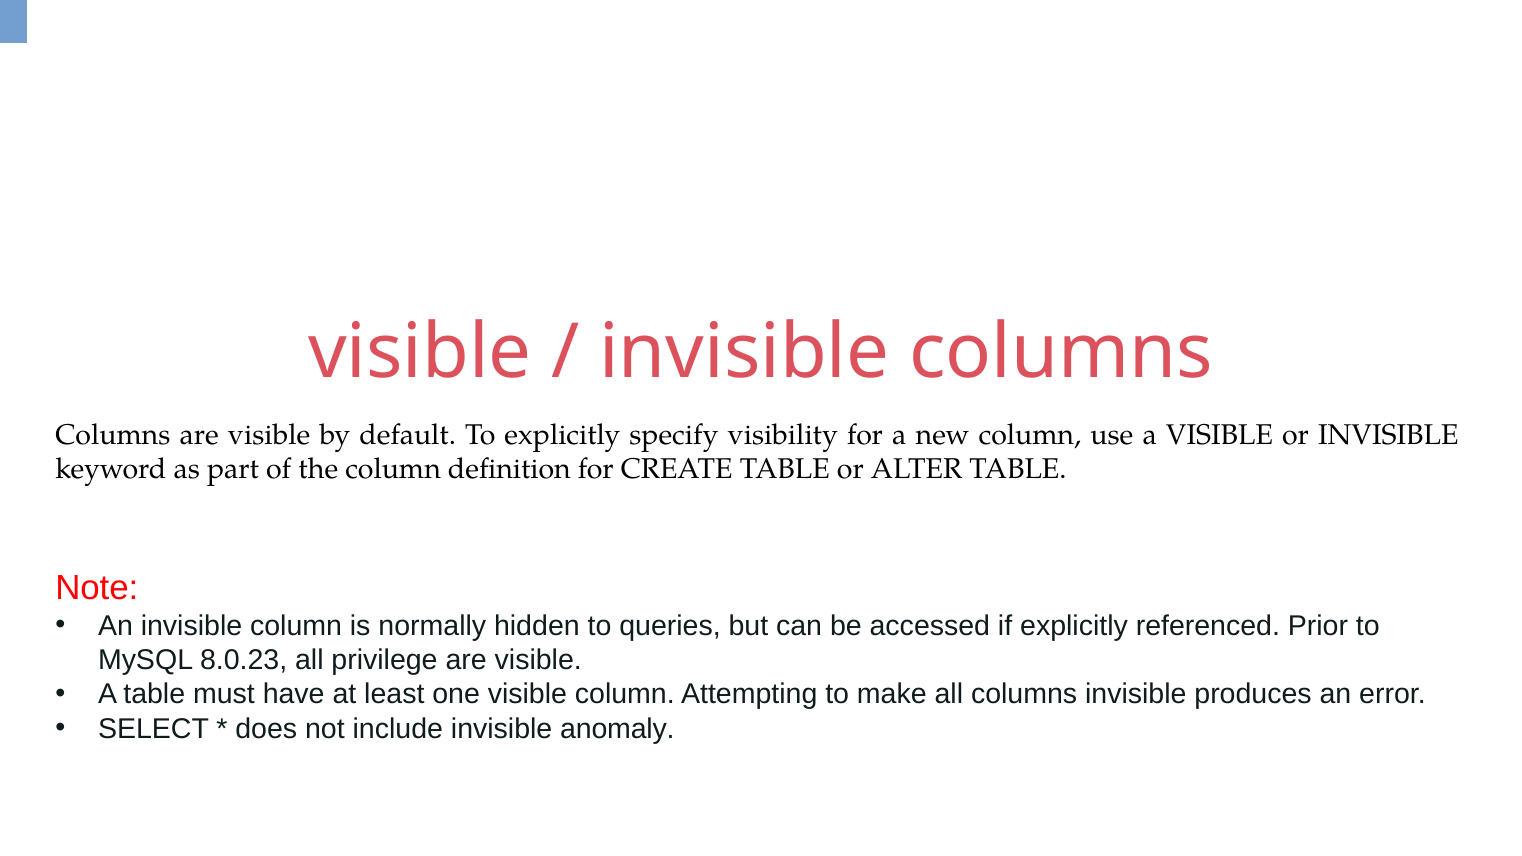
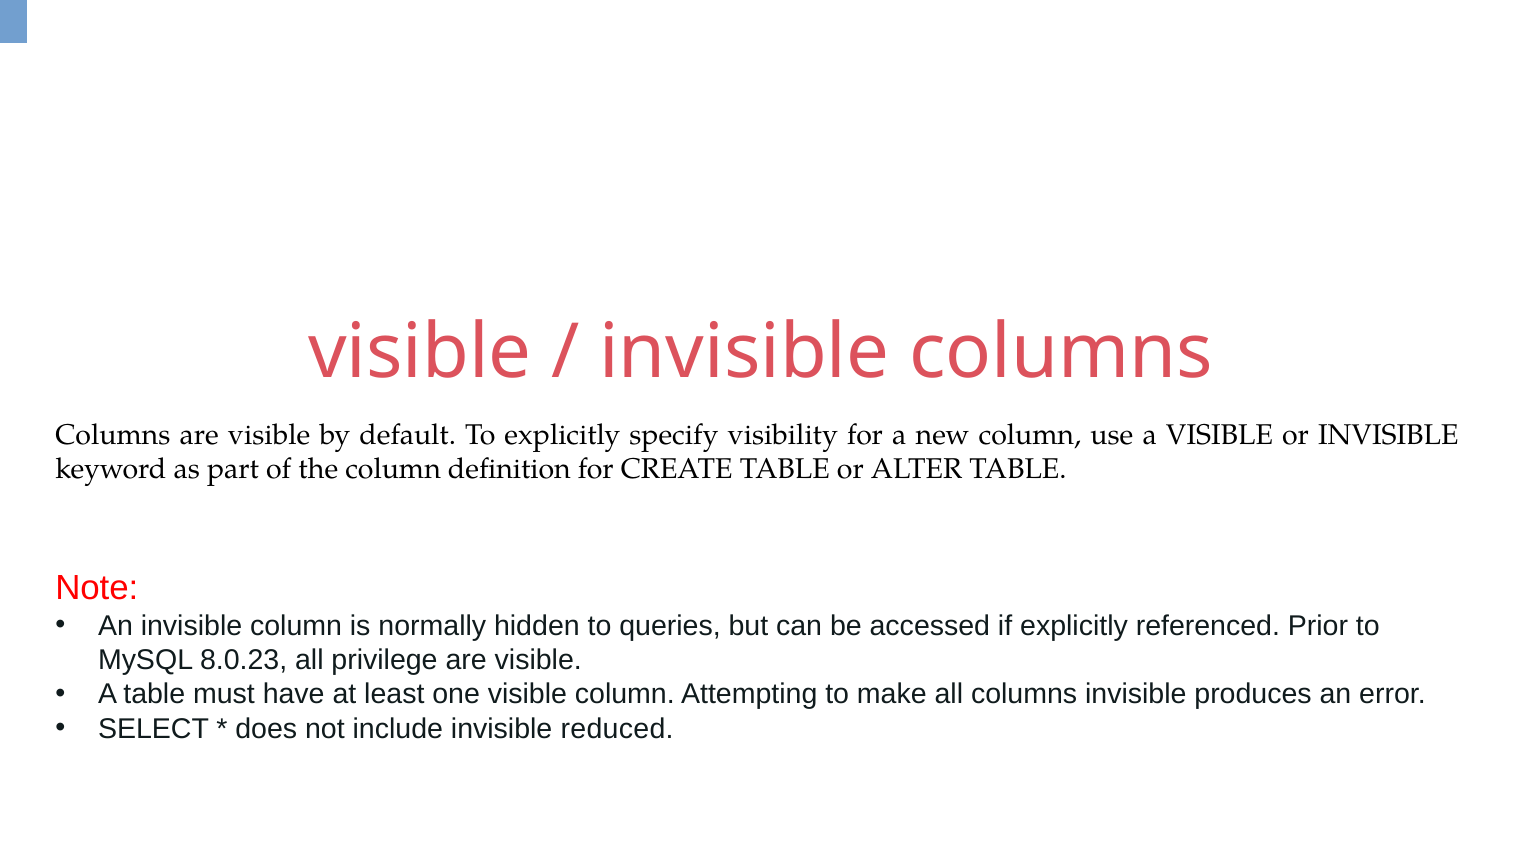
anomaly: anomaly -> reduced
